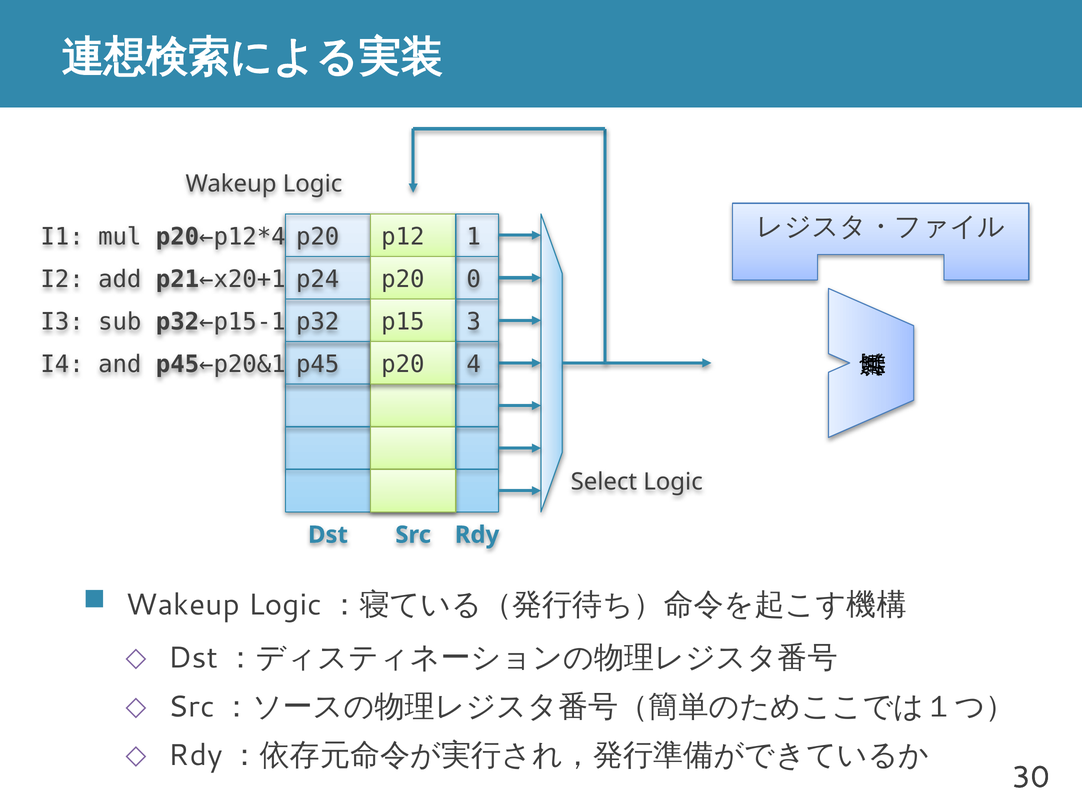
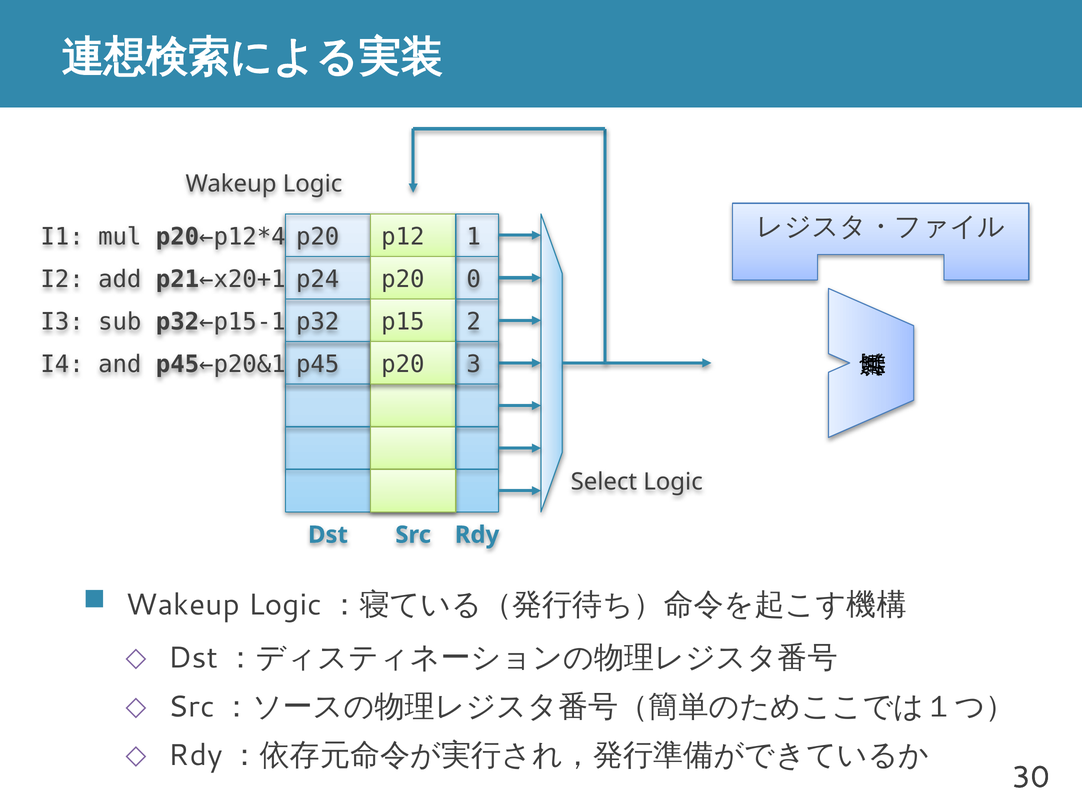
3: 3 -> 2
4: 4 -> 3
